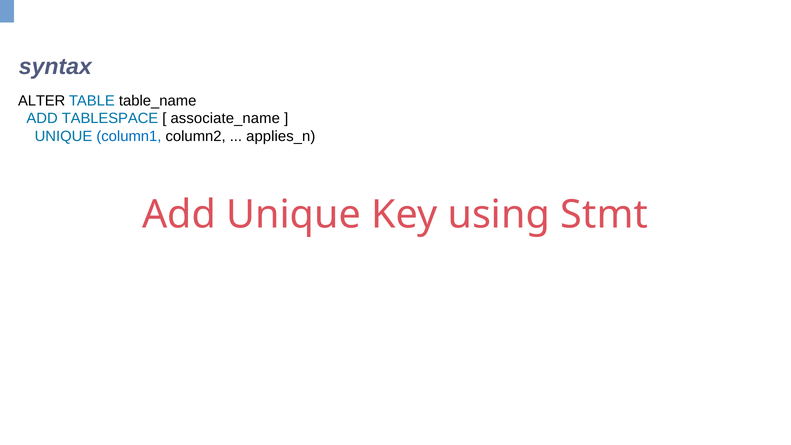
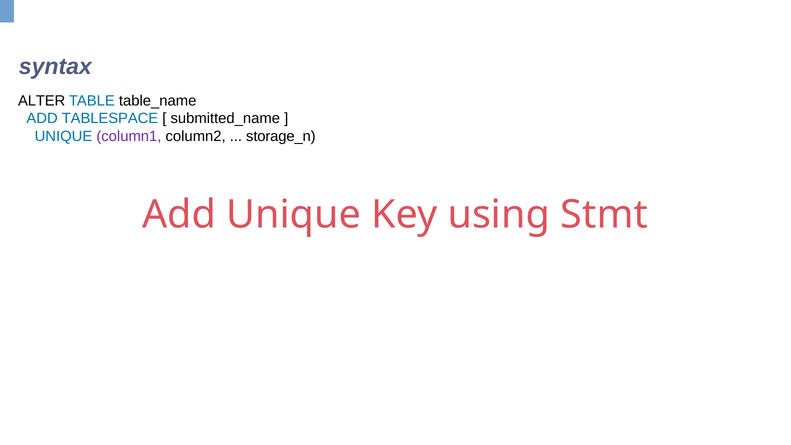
associate_name: associate_name -> submitted_name
column1 colour: blue -> purple
applies_n: applies_n -> storage_n
